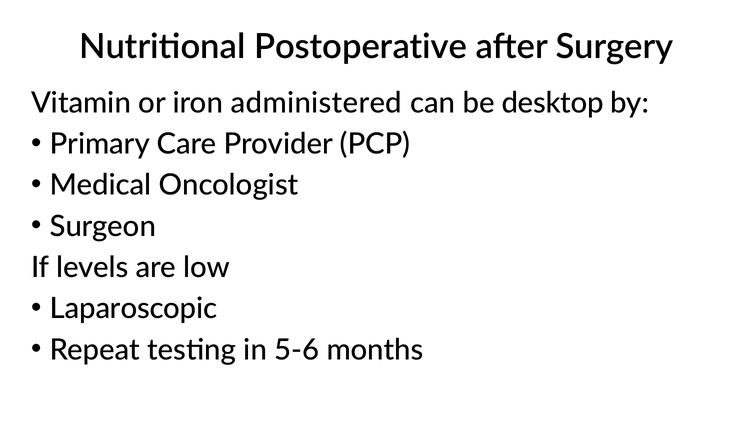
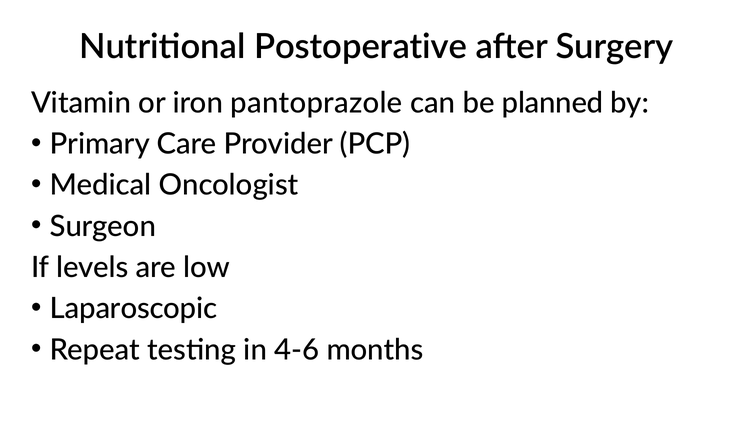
administered: administered -> pantoprazole
desktop: desktop -> planned
5-6: 5-6 -> 4-6
